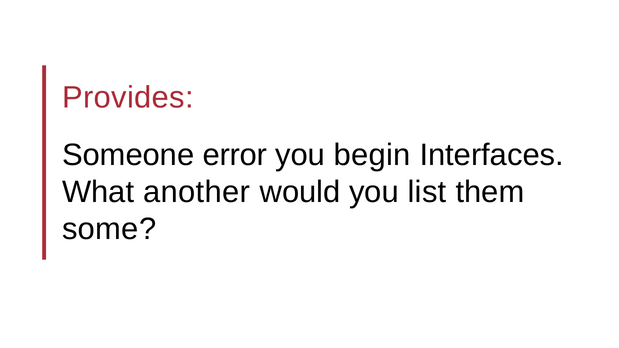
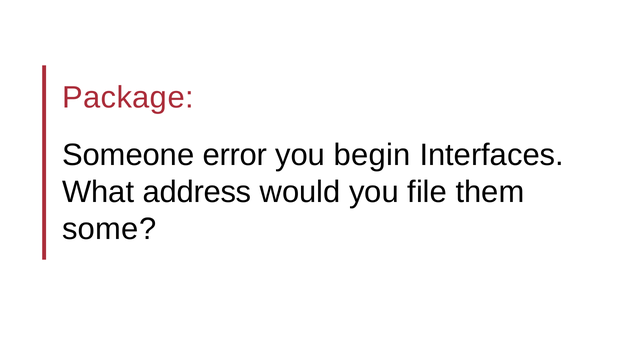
Provides: Provides -> Package
another: another -> address
list: list -> file
